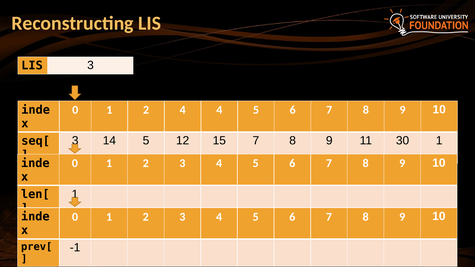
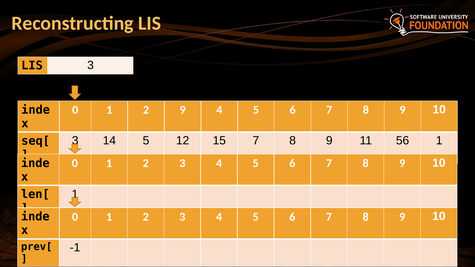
2 4: 4 -> 9
30: 30 -> 56
